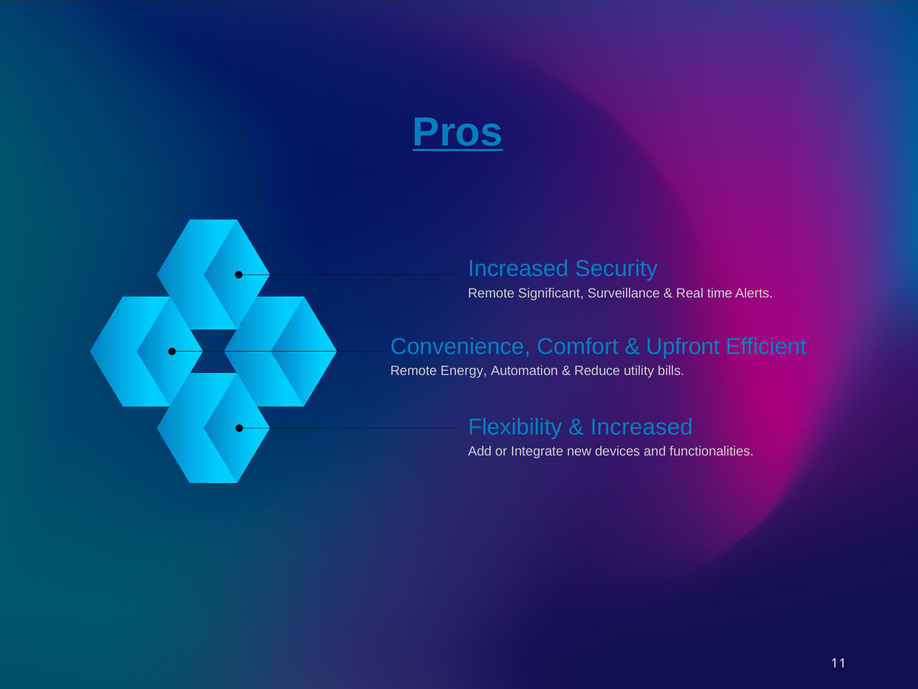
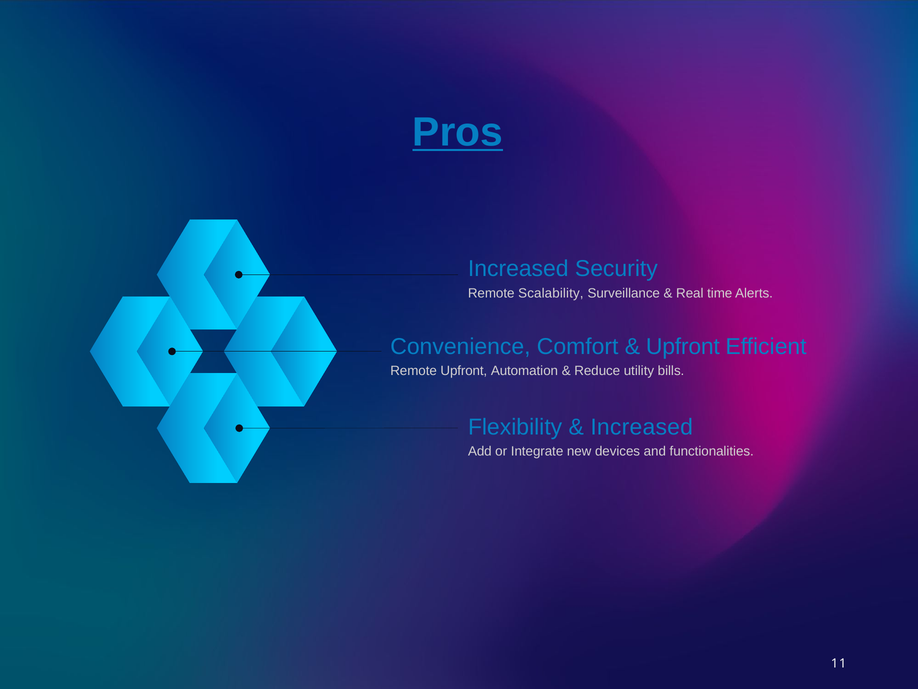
Significant: Significant -> Scalability
Remote Energy: Energy -> Upfront
